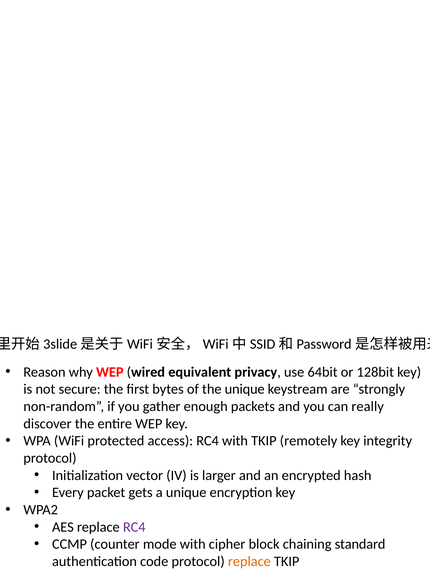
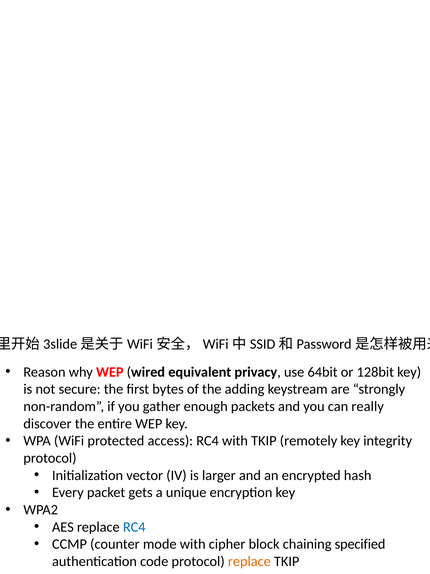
the unique: unique -> adding
RC4 at (134, 526) colour: purple -> blue
standard: standard -> specified
